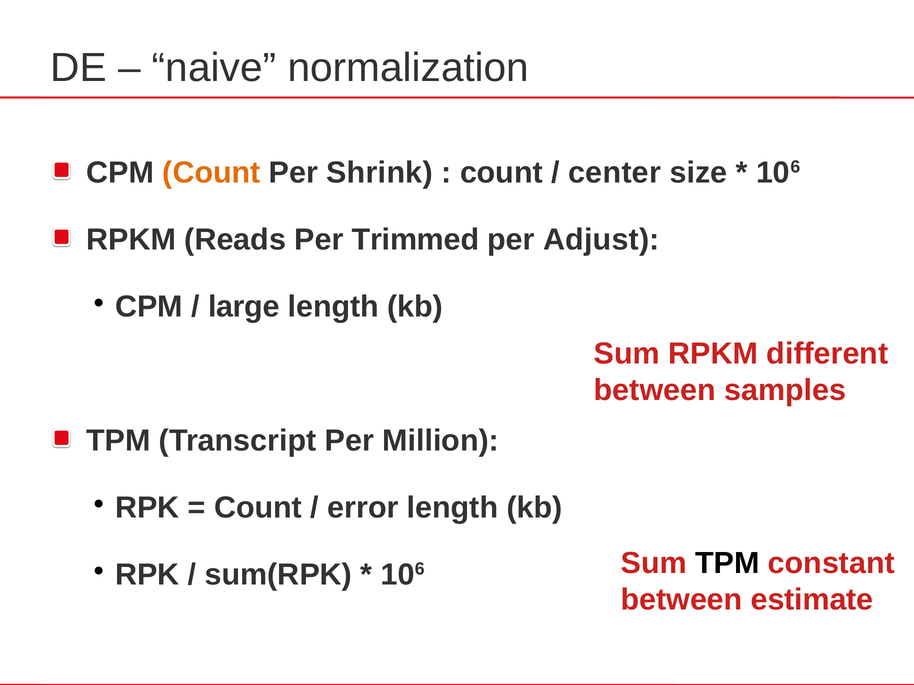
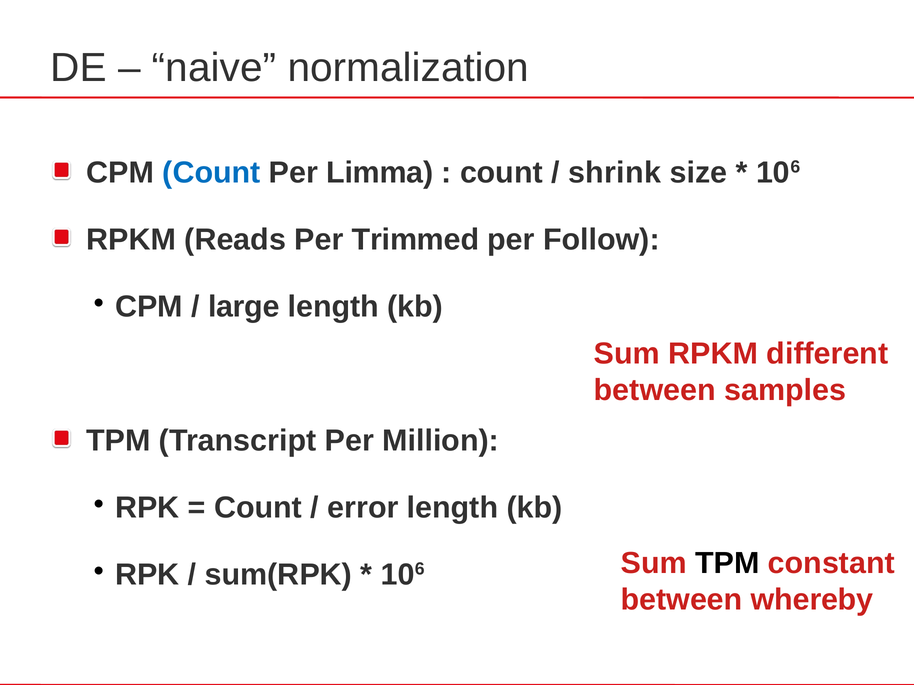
Count at (211, 173) colour: orange -> blue
Shrink: Shrink -> Limma
center: center -> shrink
Adjust: Adjust -> Follow
estimate: estimate -> whereby
